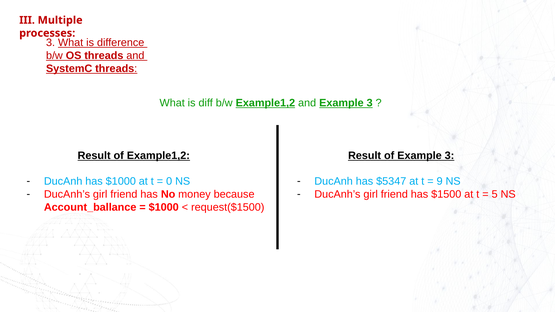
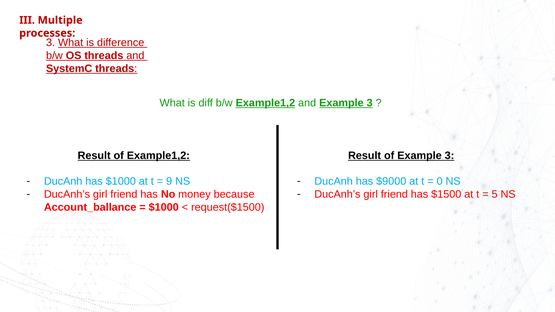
$5347: $5347 -> $9000
9: 9 -> 0
0: 0 -> 9
